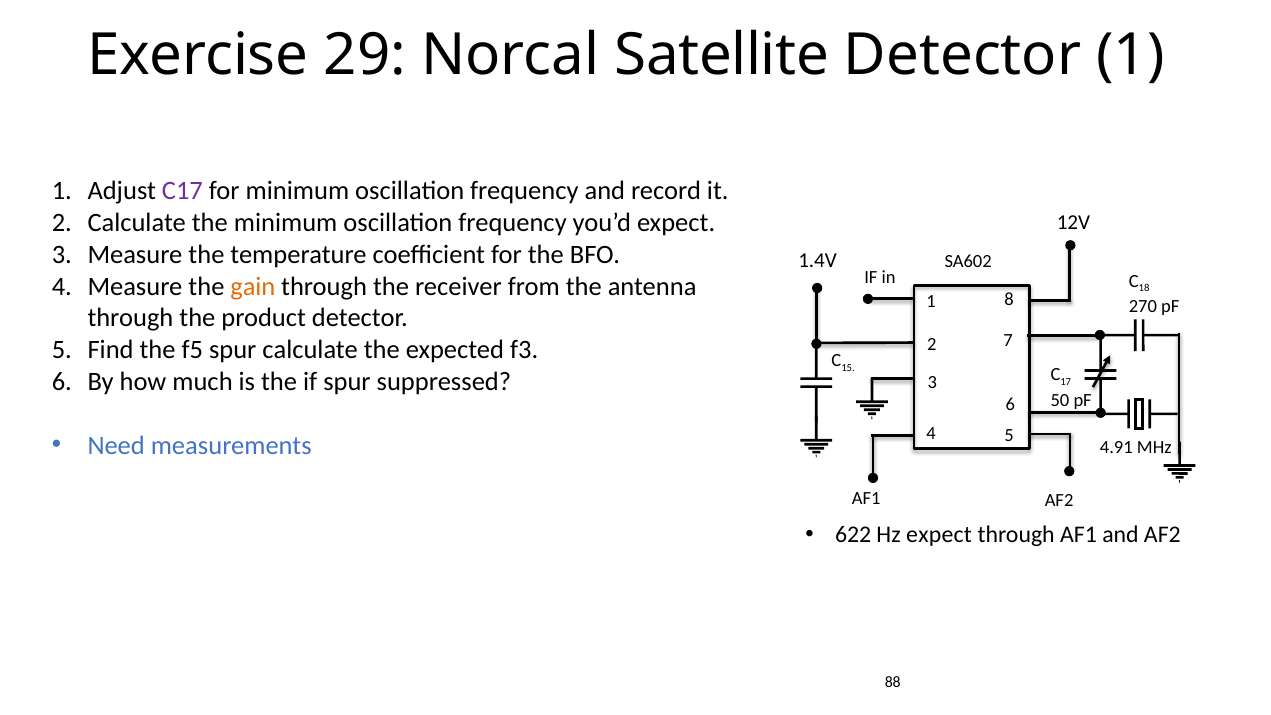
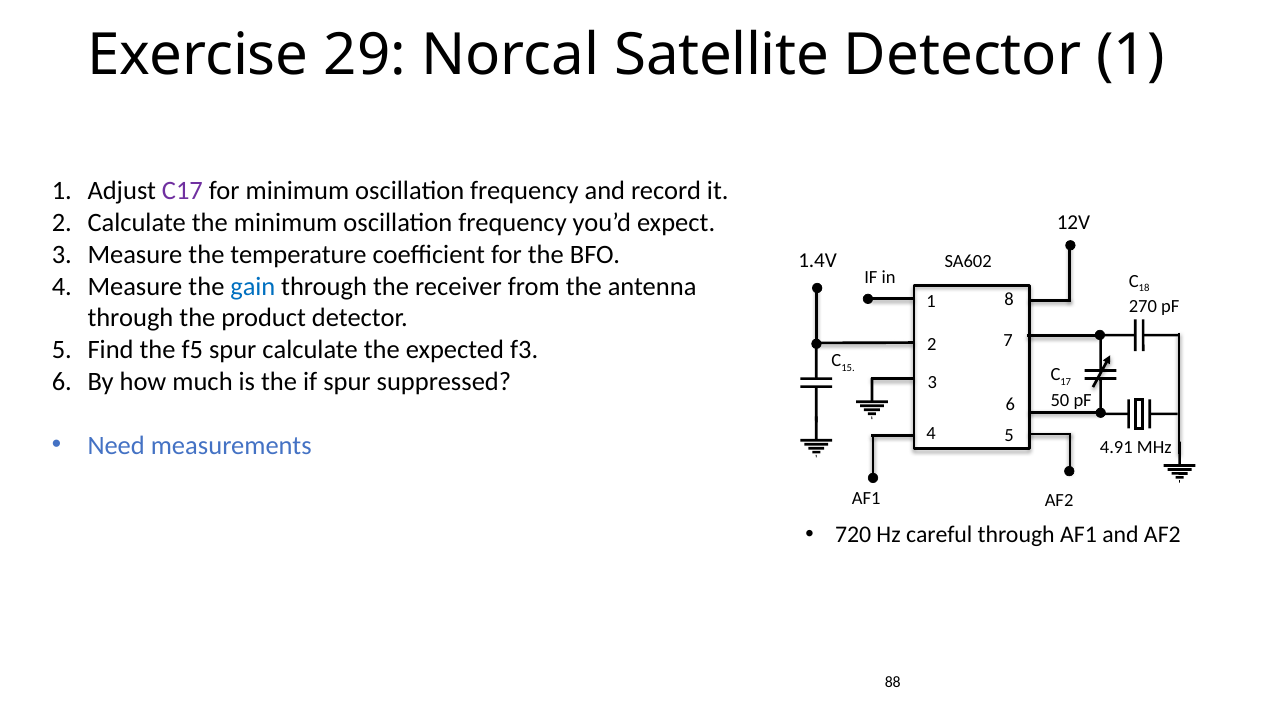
gain colour: orange -> blue
622: 622 -> 720
Hz expect: expect -> careful
